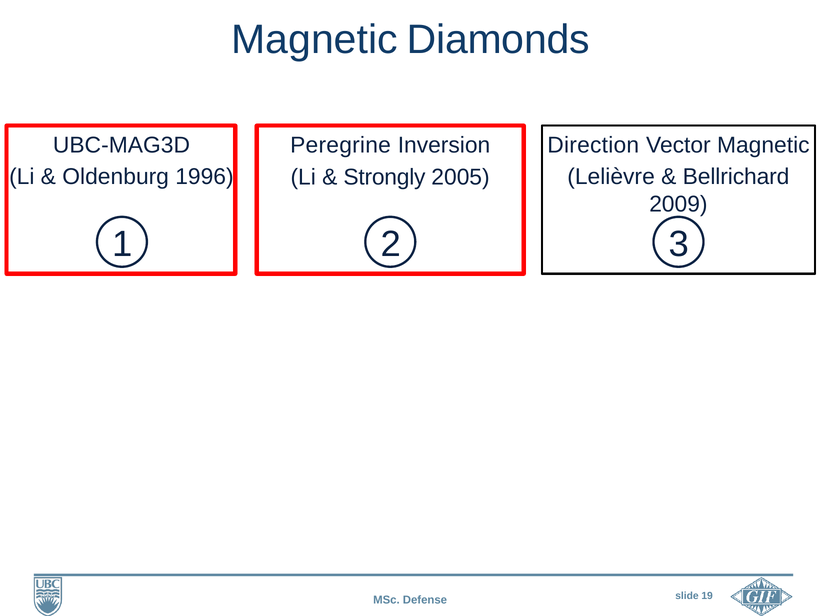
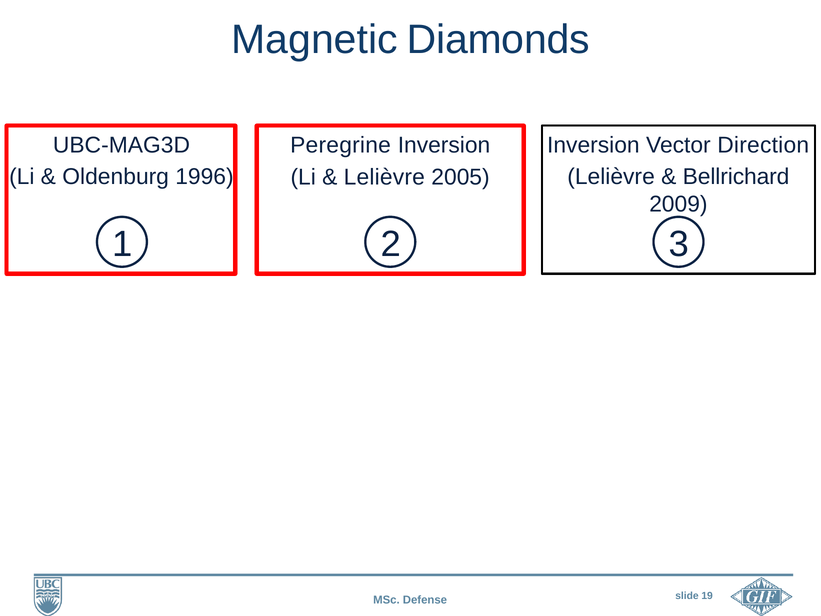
Direction at (593, 145): Direction -> Inversion
Vector Magnetic: Magnetic -> Direction
Strongly at (384, 177): Strongly -> Lelièvre
